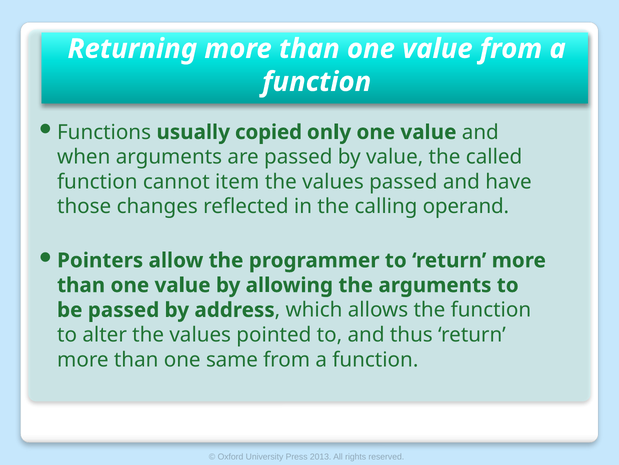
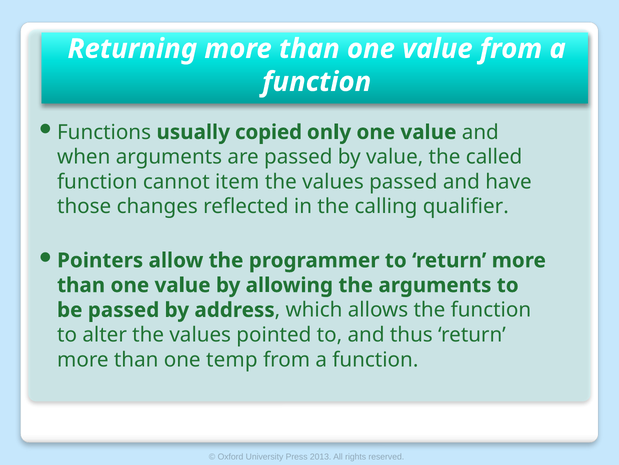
operand: operand -> qualifier
same: same -> temp
